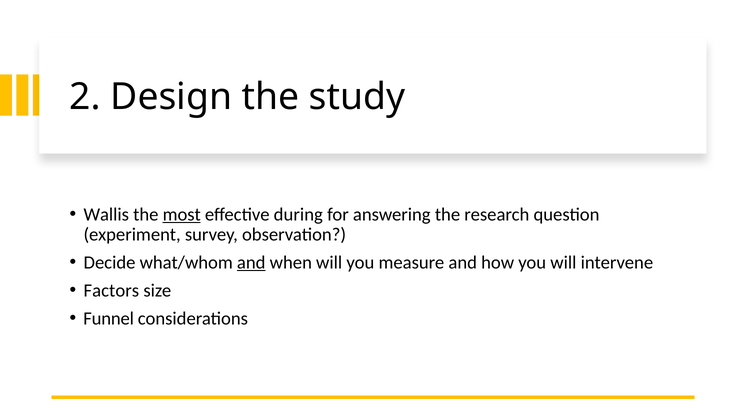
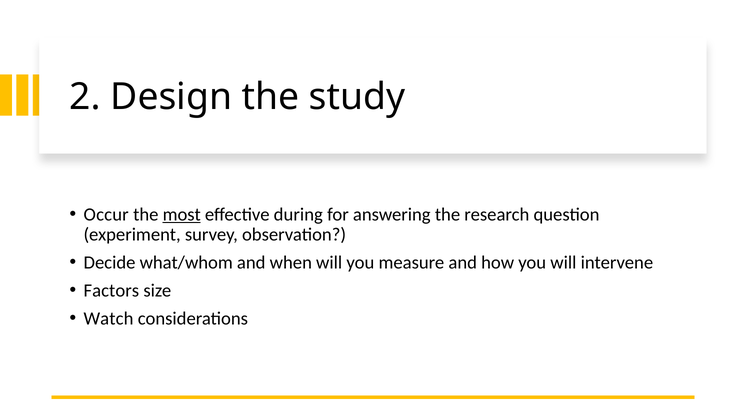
Wallis: Wallis -> Occur
and at (251, 262) underline: present -> none
Funnel: Funnel -> Watch
